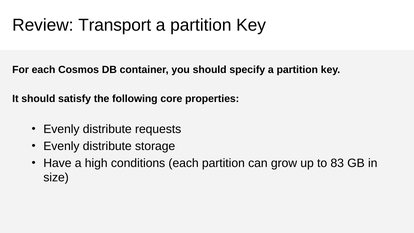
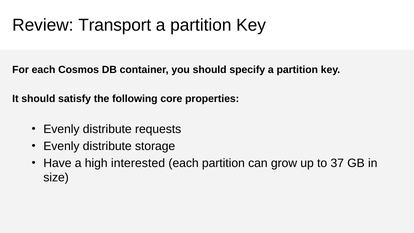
conditions: conditions -> interested
83: 83 -> 37
